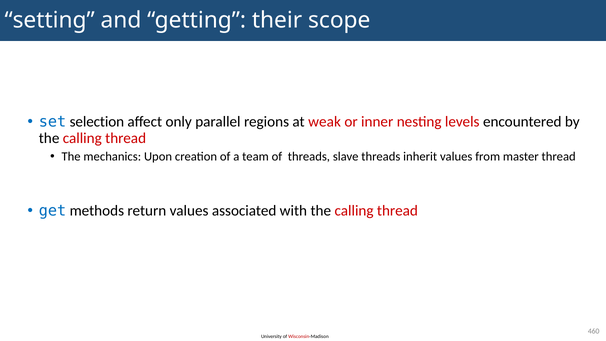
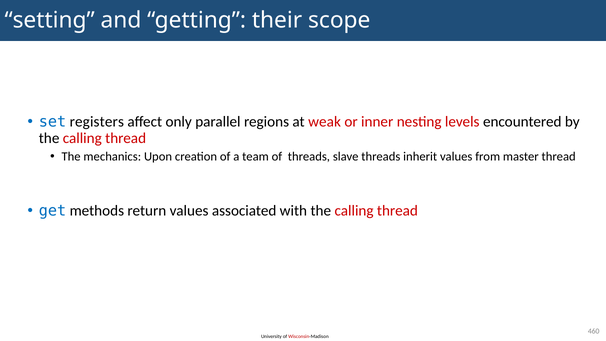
selection: selection -> registers
